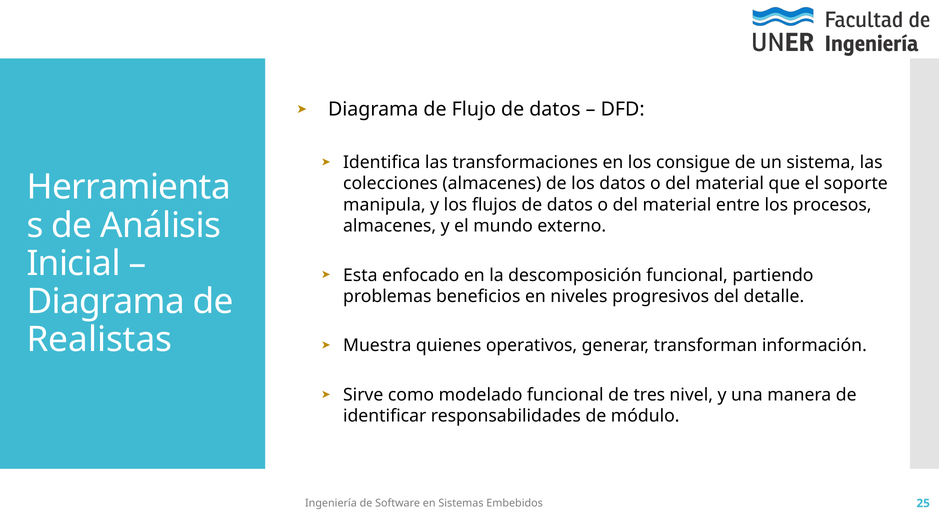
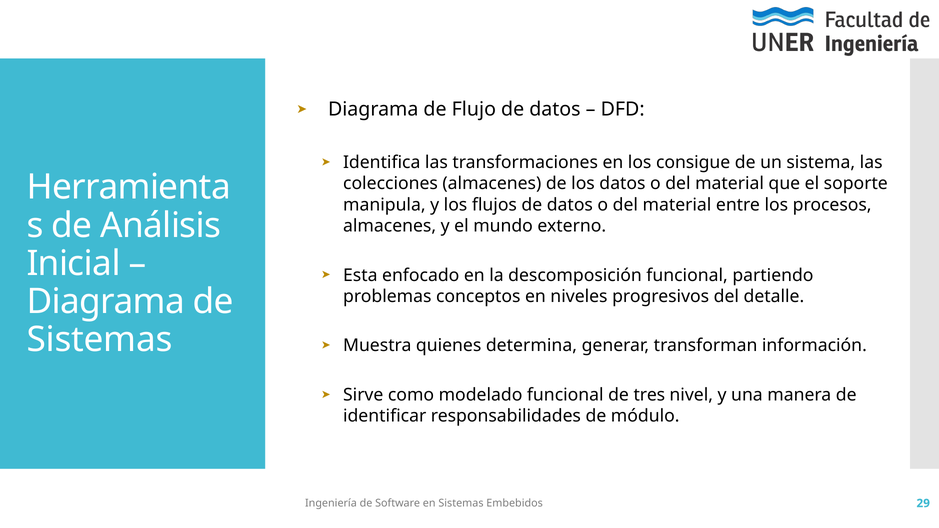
beneficios: beneficios -> conceptos
Realistas at (99, 340): Realistas -> Sistemas
operativos: operativos -> determina
25: 25 -> 29
